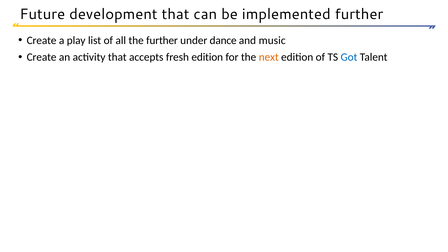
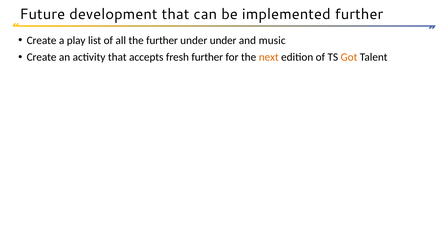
under dance: dance -> under
fresh edition: edition -> further
Got colour: blue -> orange
